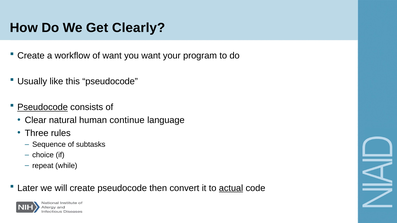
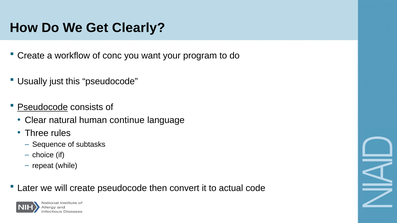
of want: want -> conc
like: like -> just
actual underline: present -> none
